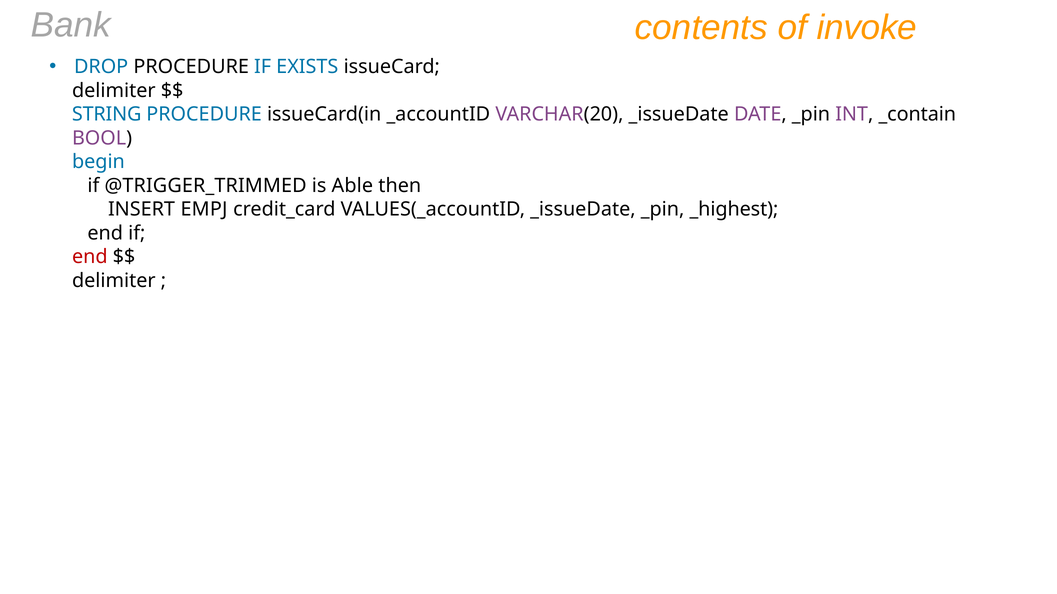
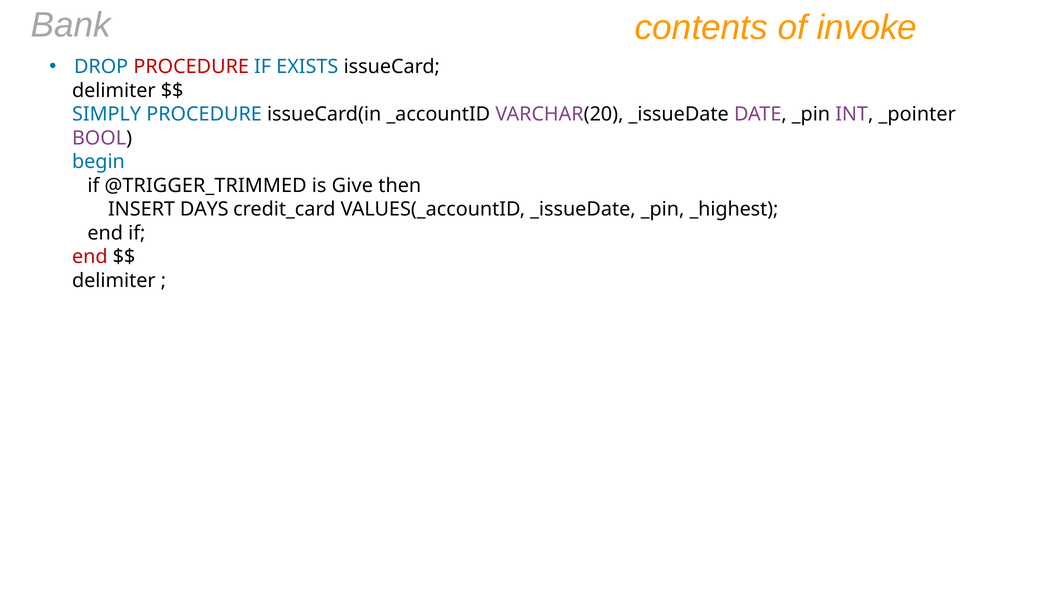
PROCEDURE at (191, 67) colour: black -> red
STRING: STRING -> SIMPLY
_contain: _contain -> _pointer
Able: Able -> Give
EMPJ: EMPJ -> DAYS
